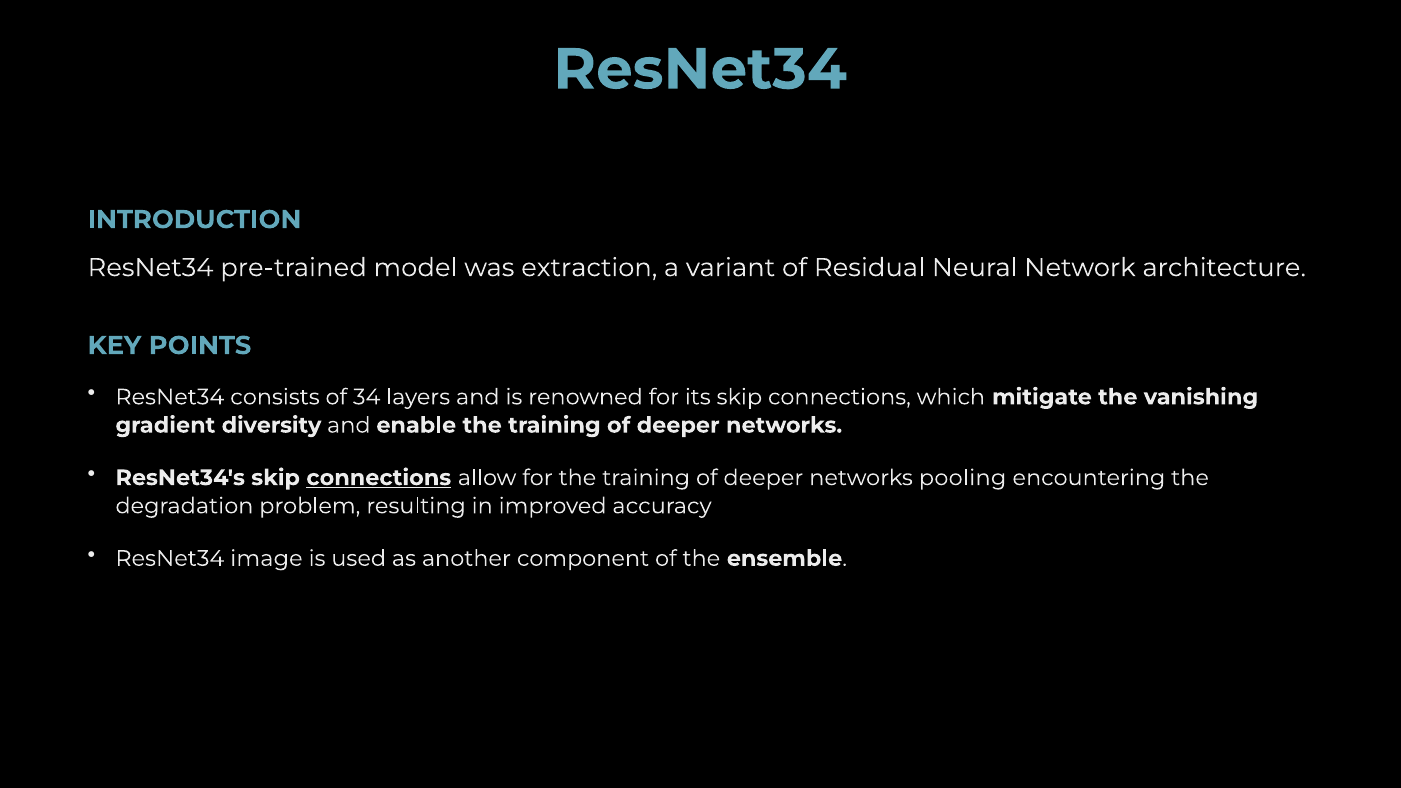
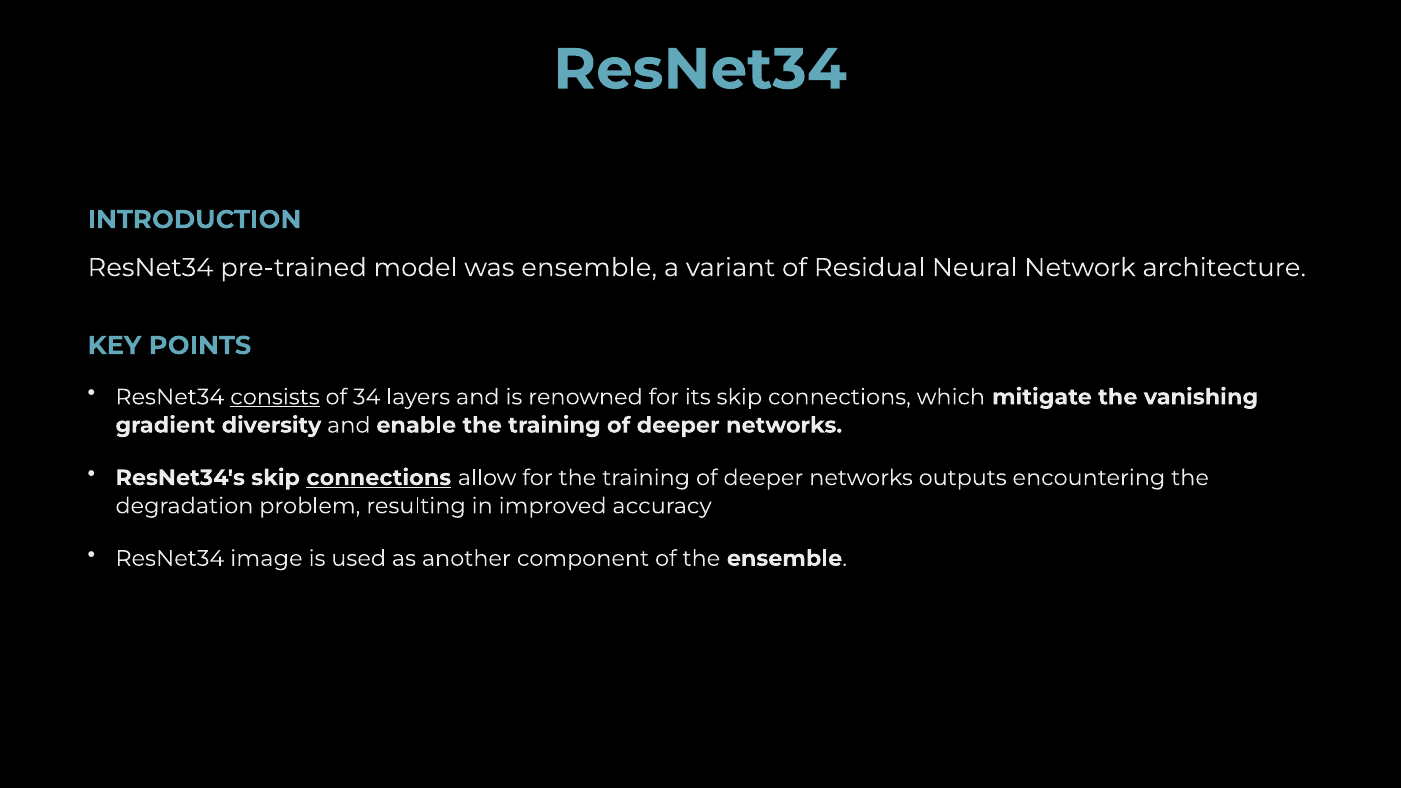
was extraction: extraction -> ensemble
consists underline: none -> present
pooling: pooling -> outputs
